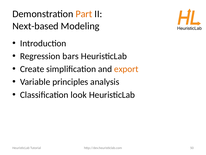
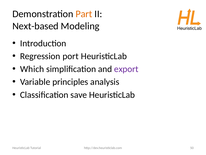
bars: bars -> port
Create: Create -> Which
export colour: orange -> purple
look: look -> save
